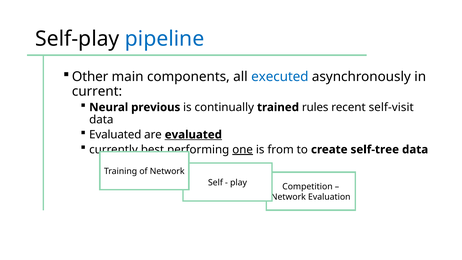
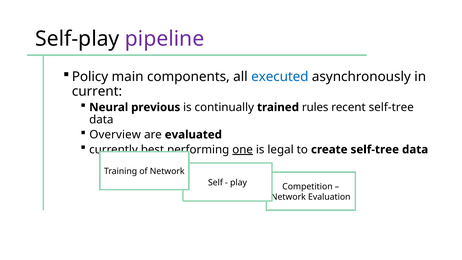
pipeline colour: blue -> purple
Other: Other -> Policy
recent self-visit: self-visit -> self-tree
Evaluated at (115, 135): Evaluated -> Overview
evaluated at (193, 135) underline: present -> none
from: from -> legal
